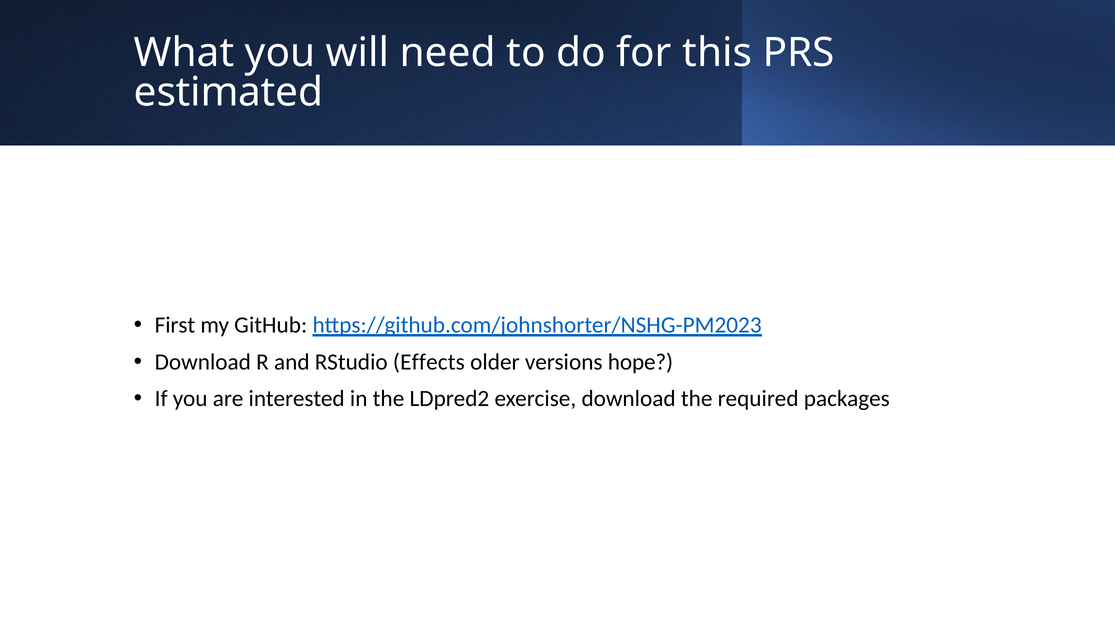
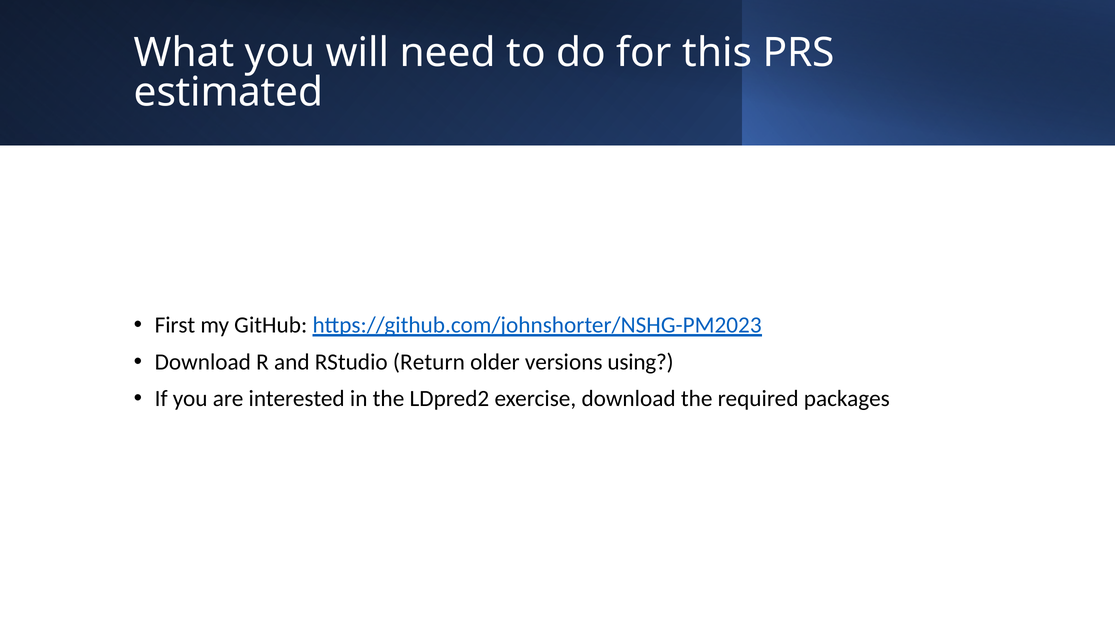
Effects: Effects -> Return
hope: hope -> using
